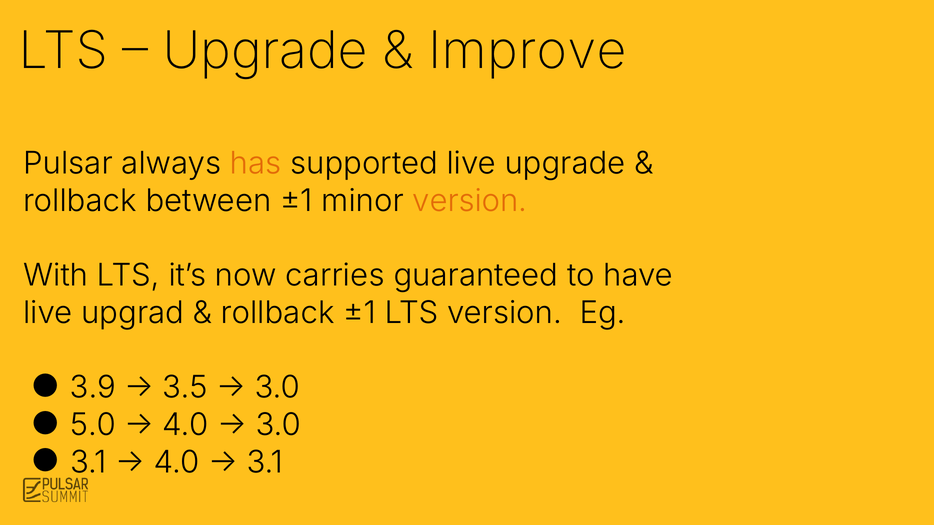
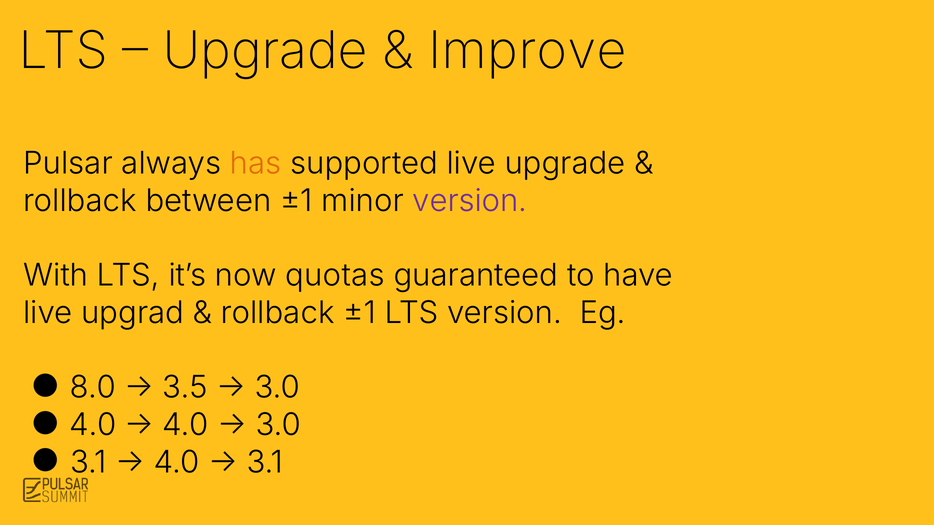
version at (470, 201) colour: orange -> purple
carries: carries -> quotas
3.9: 3.9 -> 8.0
5.0 at (93, 425): 5.0 -> 4.0
